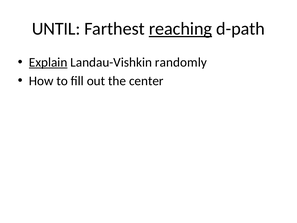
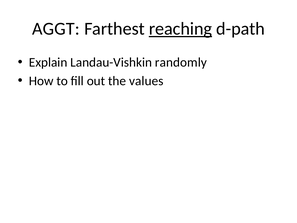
UNTIL: UNTIL -> AGGT
Explain underline: present -> none
center: center -> values
